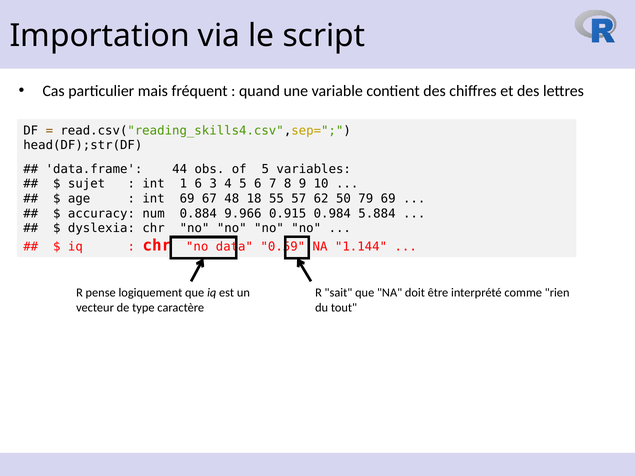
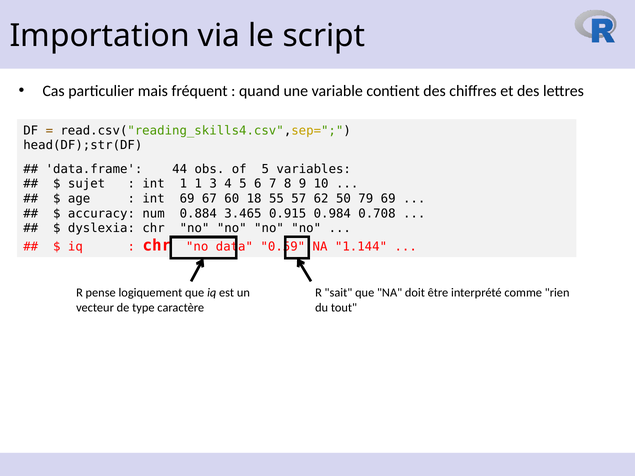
1 6: 6 -> 1
48: 48 -> 60
9.966: 9.966 -> 3.465
5.884: 5.884 -> 0.708
